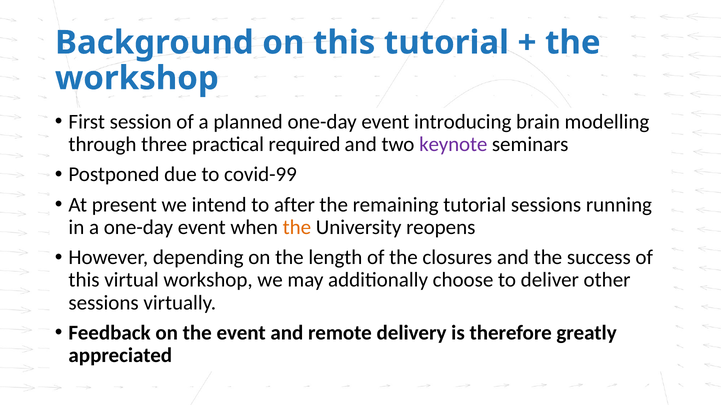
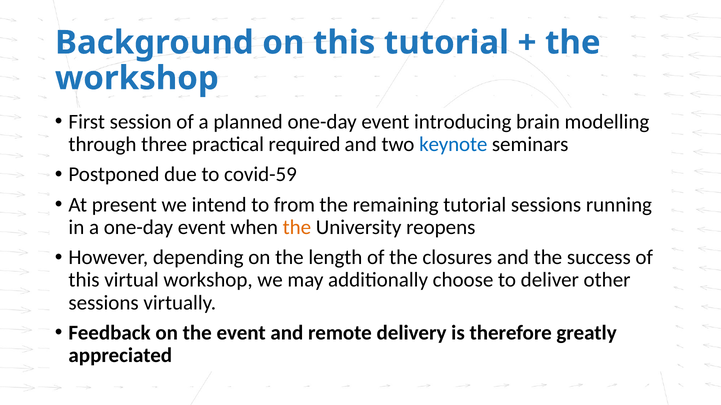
keynote colour: purple -> blue
covid-99: covid-99 -> covid-59
after: after -> from
